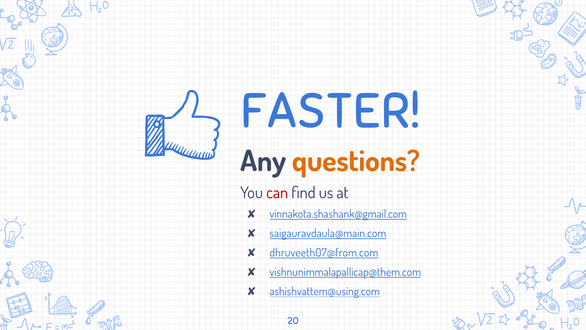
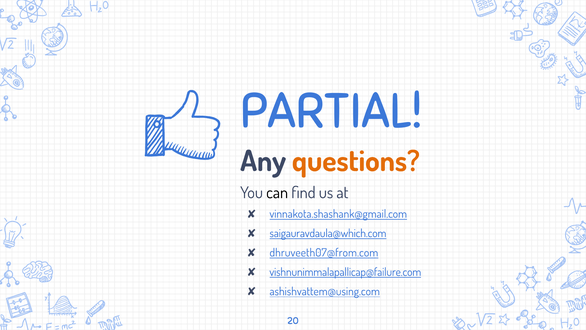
FASTER: FASTER -> PARTIAL
can colour: red -> black
saigauravdaula@main.com: saigauravdaula@main.com -> saigauravdaula@which.com
vishnunimmalapallicap@them.com: vishnunimmalapallicap@them.com -> vishnunimmalapallicap@failure.com
